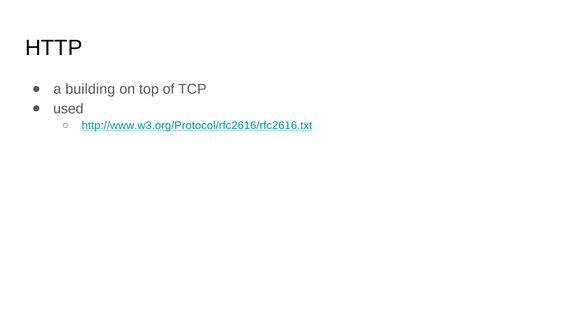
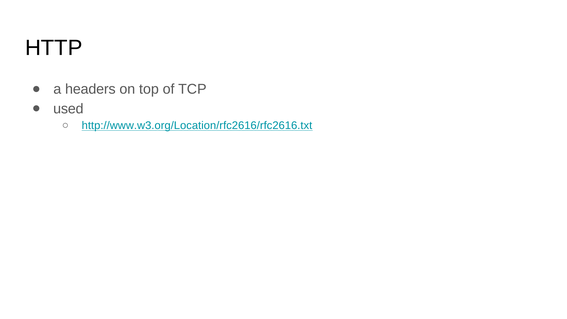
building: building -> headers
http://www.w3.org/Protocol/rfc2616/rfc2616.txt: http://www.w3.org/Protocol/rfc2616/rfc2616.txt -> http://www.w3.org/Location/rfc2616/rfc2616.txt
